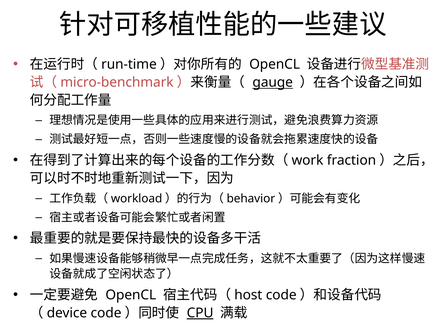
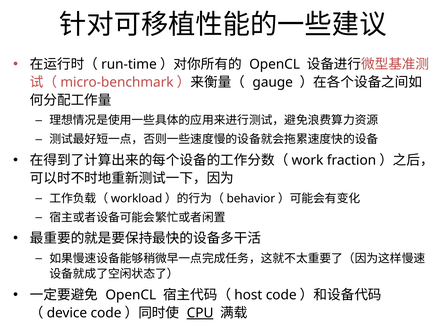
gauge underline: present -> none
